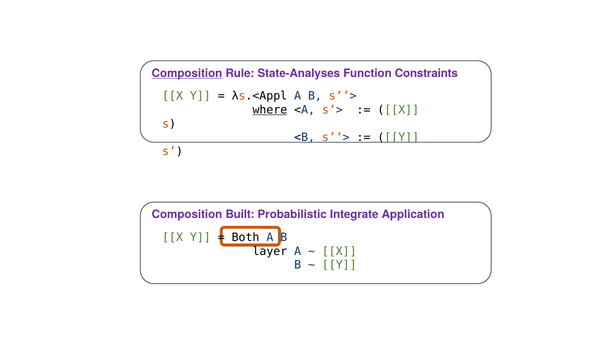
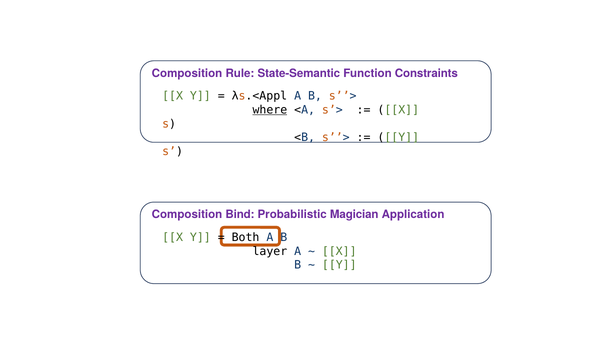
Composition at (187, 73) underline: present -> none
State-Analyses: State-Analyses -> State-Semantic
Built: Built -> Bind
Integrate: Integrate -> Magician
